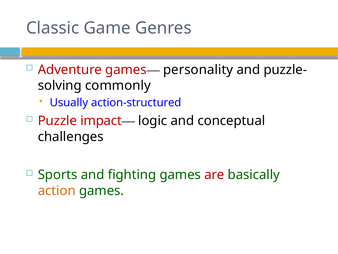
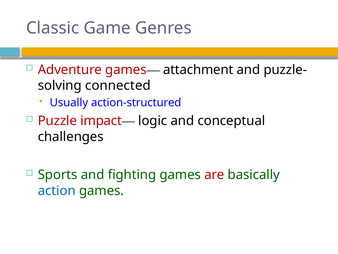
personality: personality -> attachment
commonly: commonly -> connected
action colour: orange -> blue
